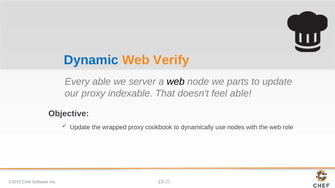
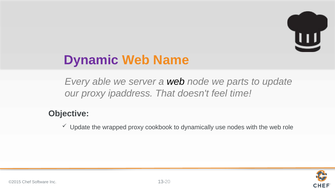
Dynamic colour: blue -> purple
Verify: Verify -> Name
indexable: indexable -> ipaddress
feel able: able -> time
